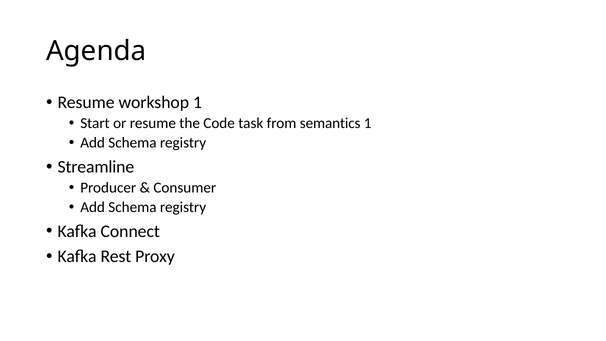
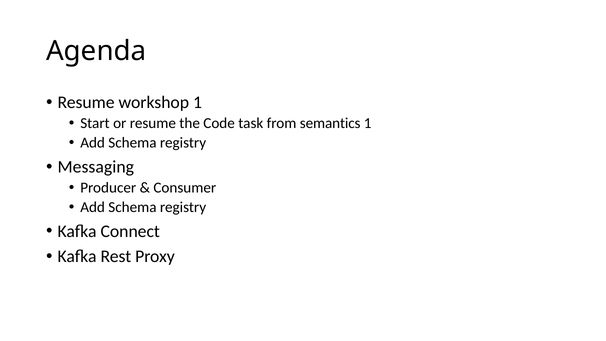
Streamline: Streamline -> Messaging
